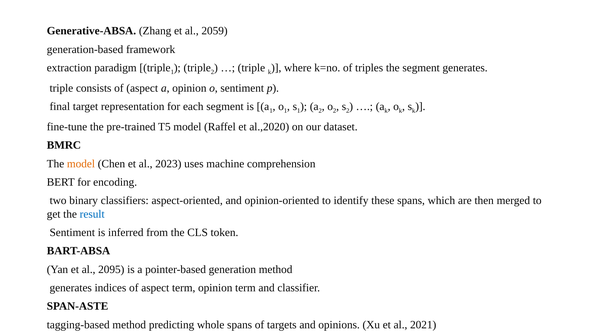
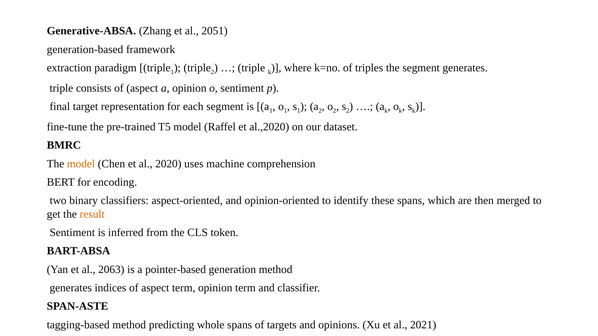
2059: 2059 -> 2051
2023: 2023 -> 2020
result colour: blue -> orange
2095: 2095 -> 2063
